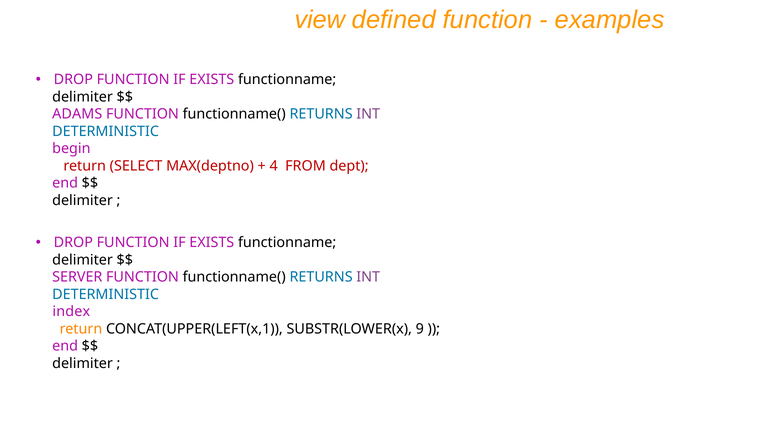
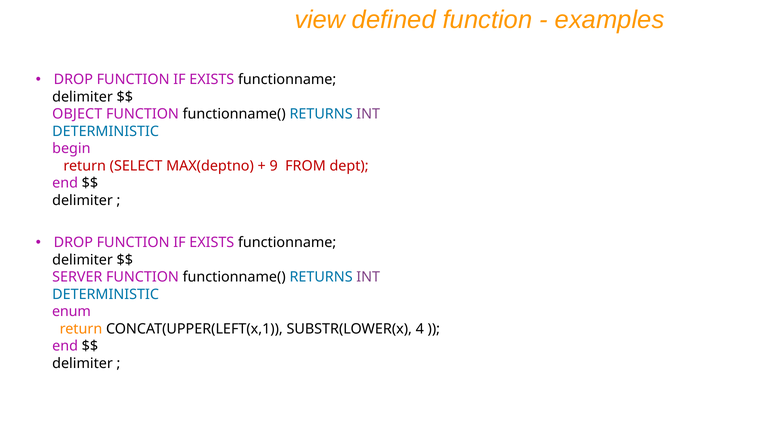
ADAMS: ADAMS -> OBJECT
4: 4 -> 9
index: index -> enum
9: 9 -> 4
